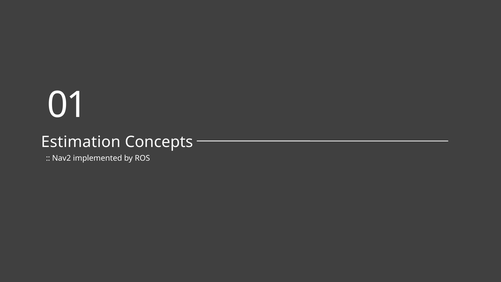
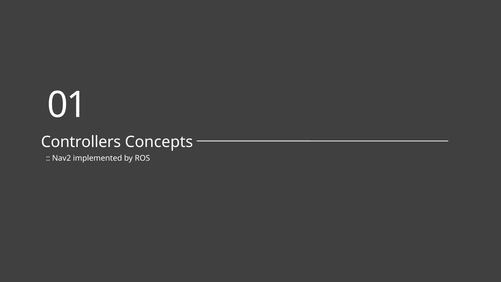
Estimation: Estimation -> Controllers
